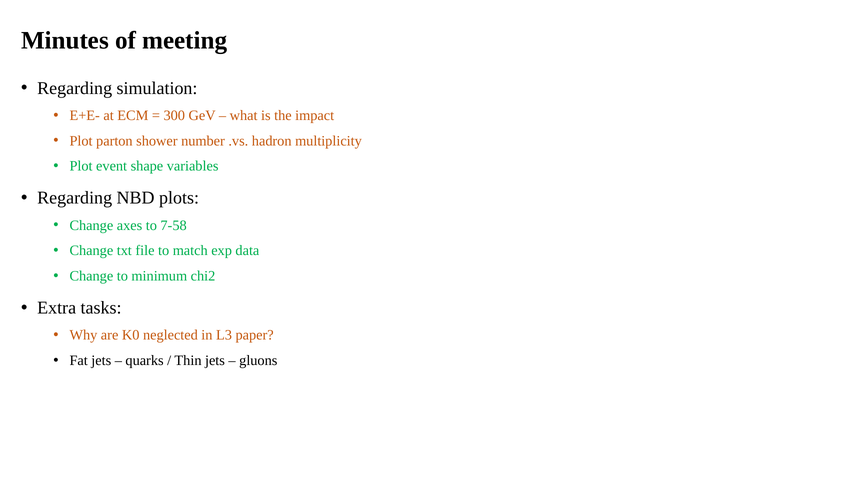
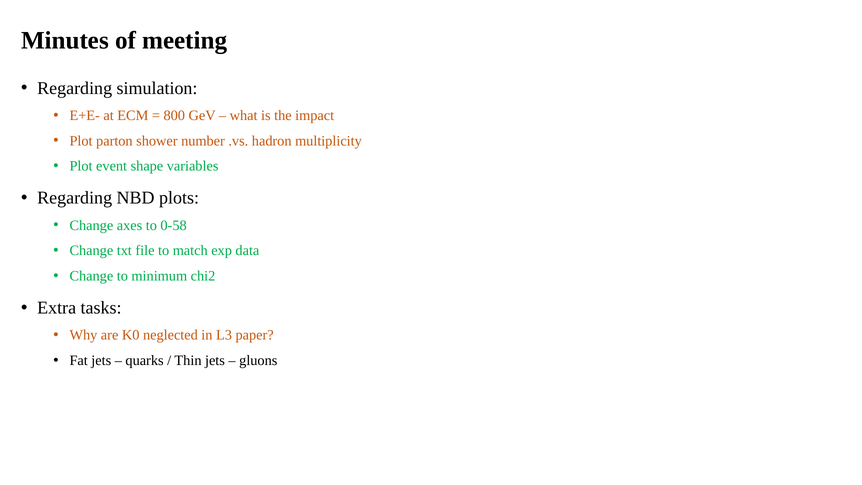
300: 300 -> 800
7-58: 7-58 -> 0-58
